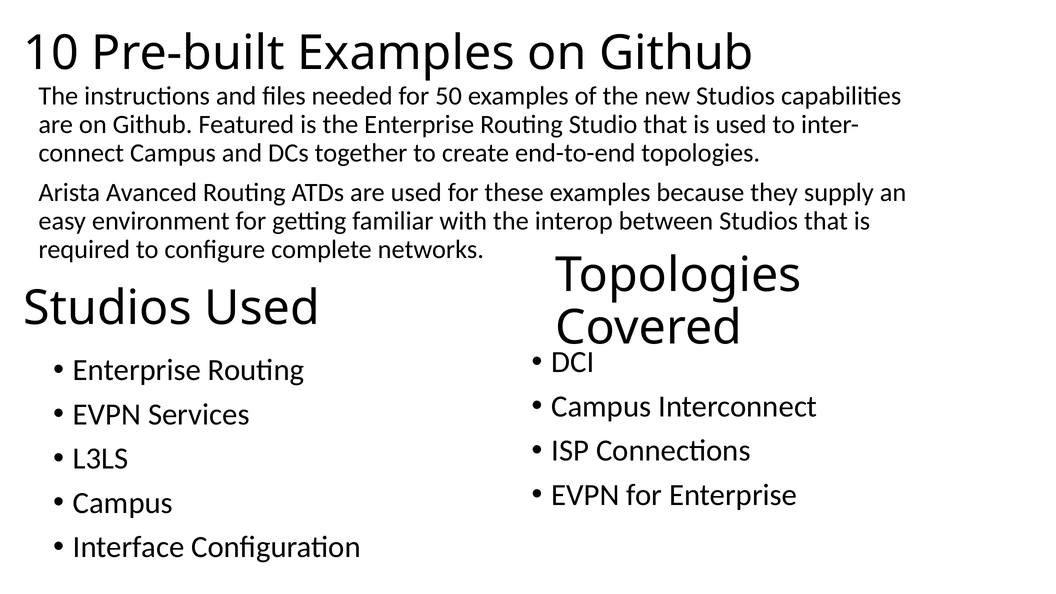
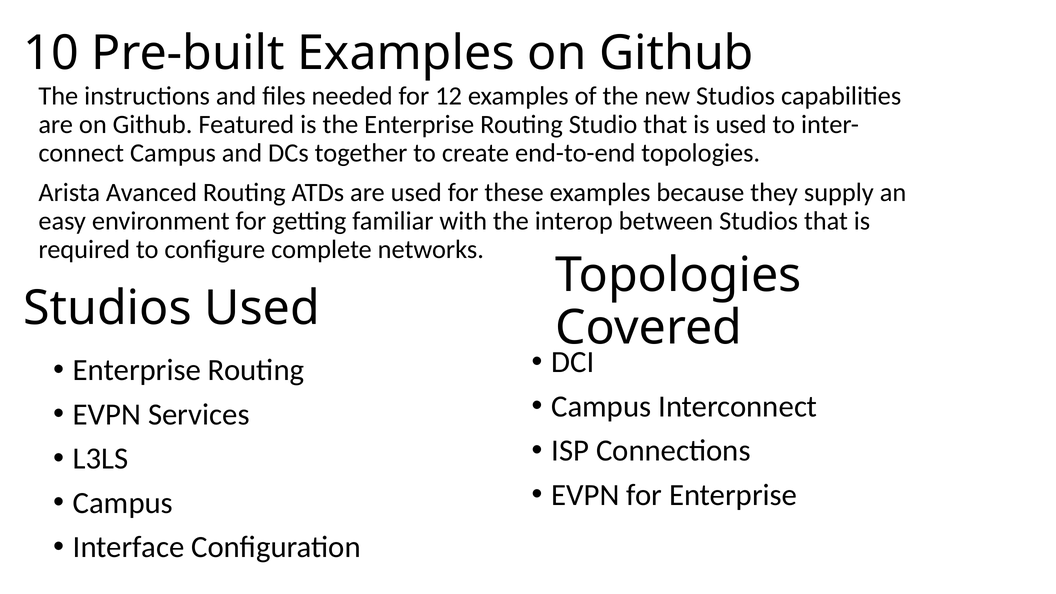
50: 50 -> 12
